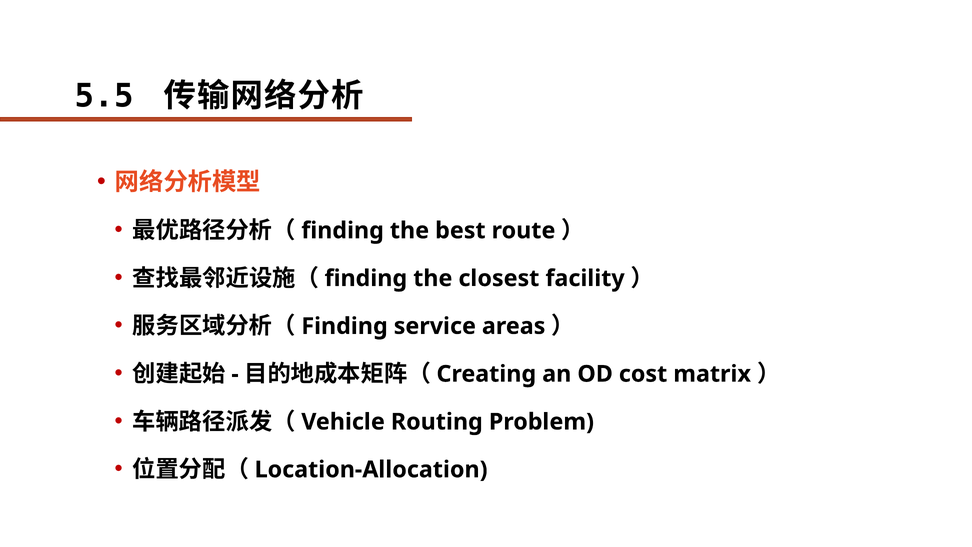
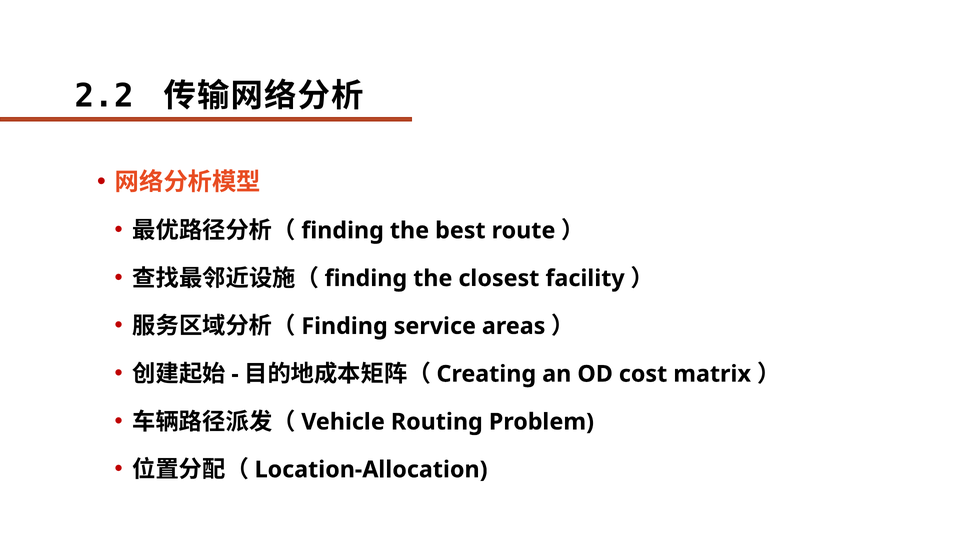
5.5: 5.5 -> 2.2
